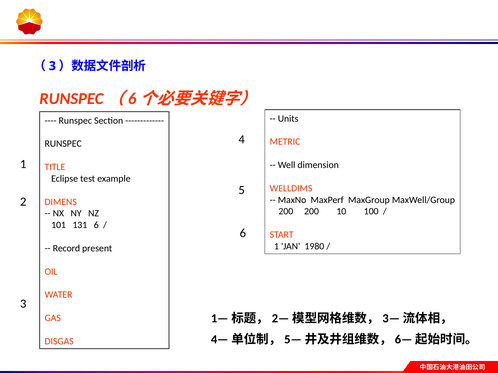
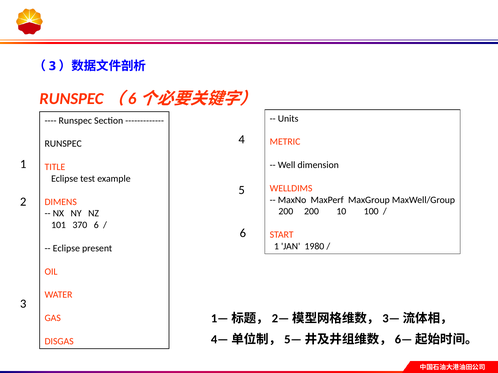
131: 131 -> 370
Record at (66, 249): Record -> Eclipse
